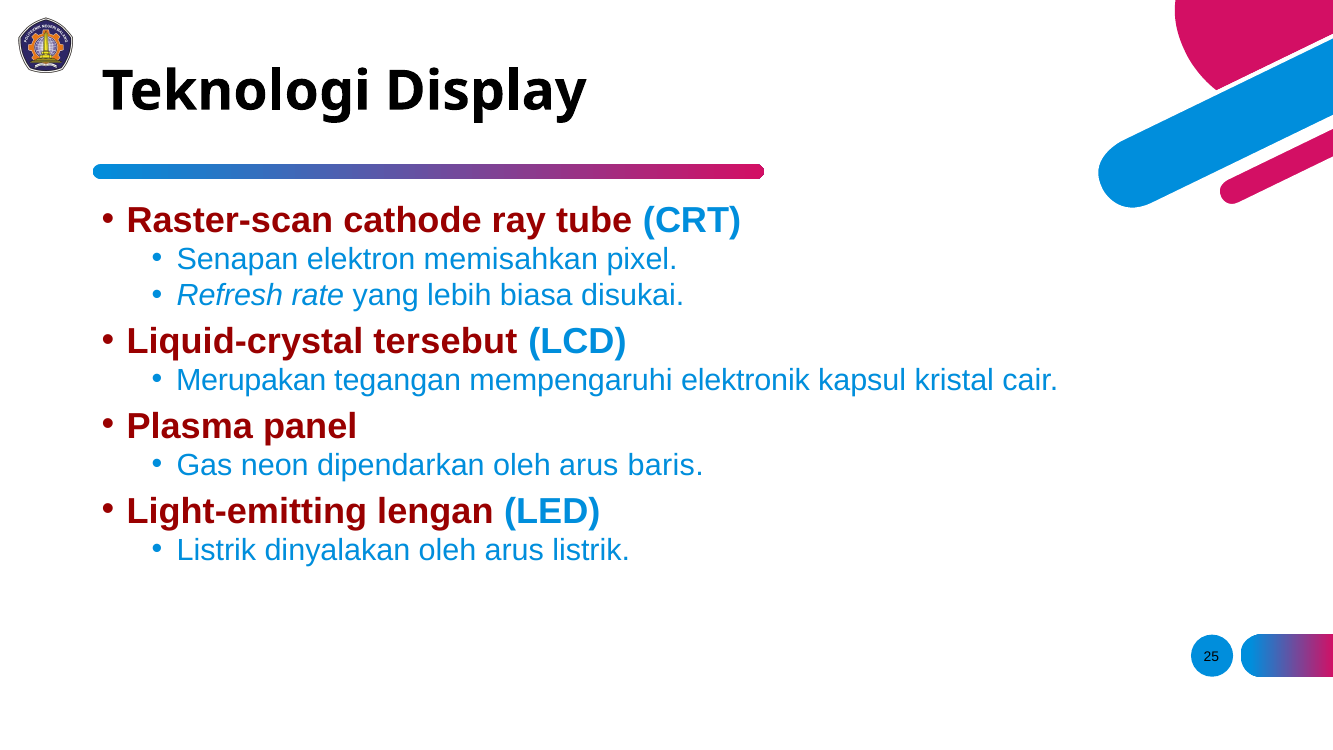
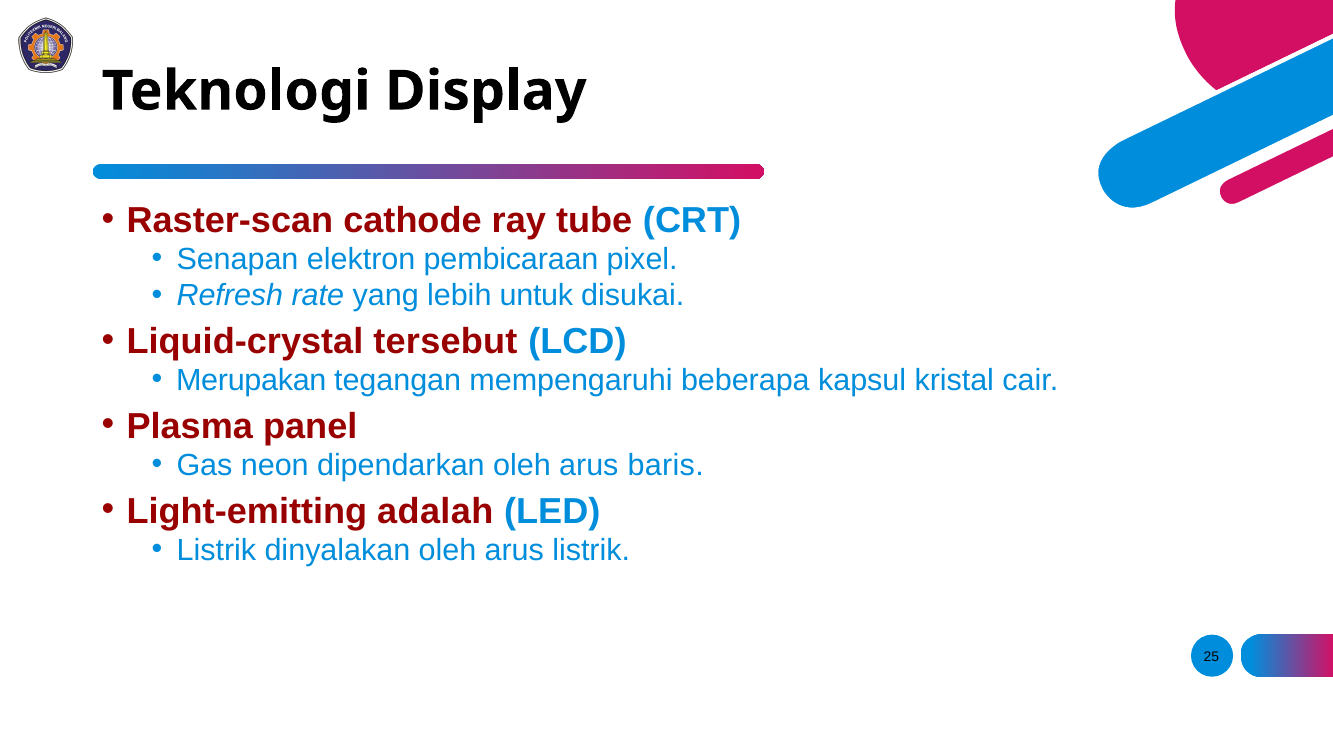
memisahkan: memisahkan -> pembicaraan
biasa: biasa -> untuk
elektronik: elektronik -> beberapa
lengan: lengan -> adalah
